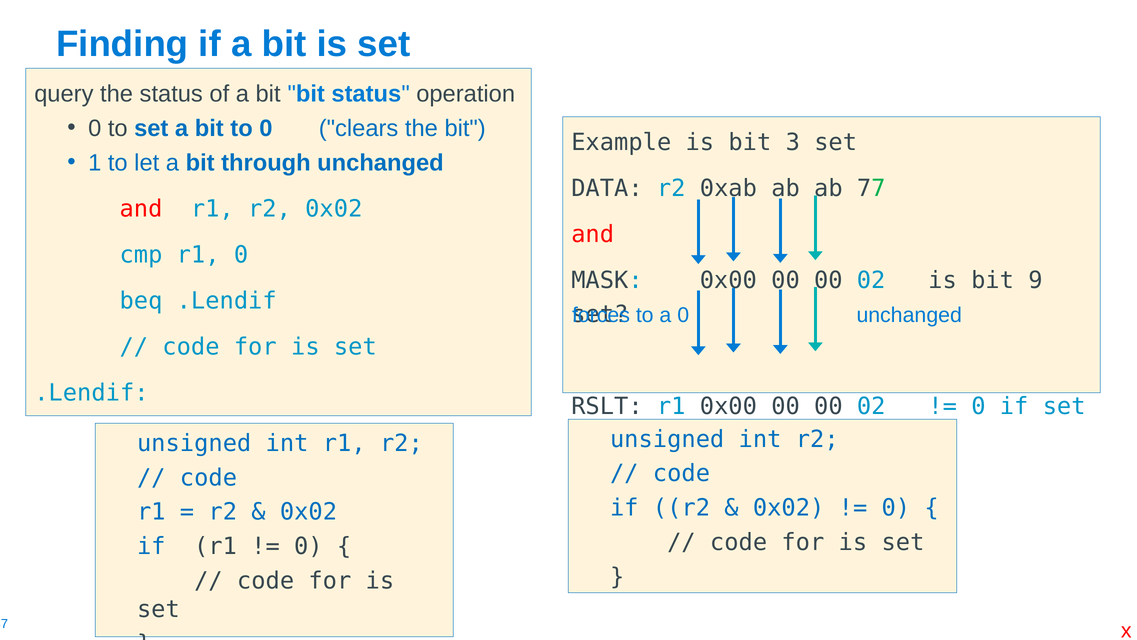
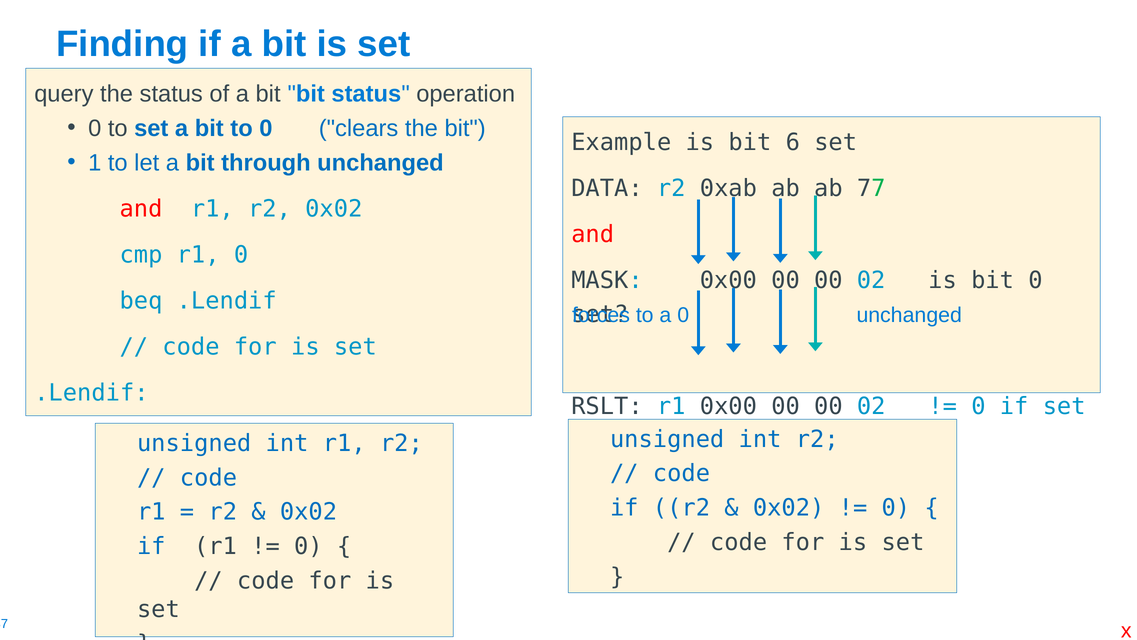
3: 3 -> 6
bit 9: 9 -> 0
